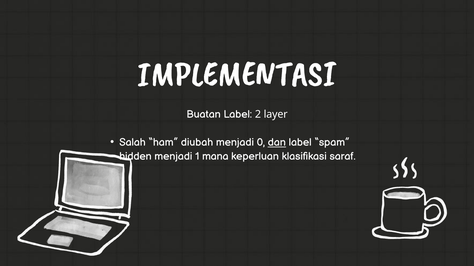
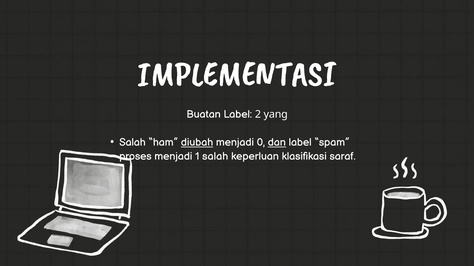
layer: layer -> yang
diubah underline: none -> present
hidden: hidden -> proses
1 mana: mana -> salah
